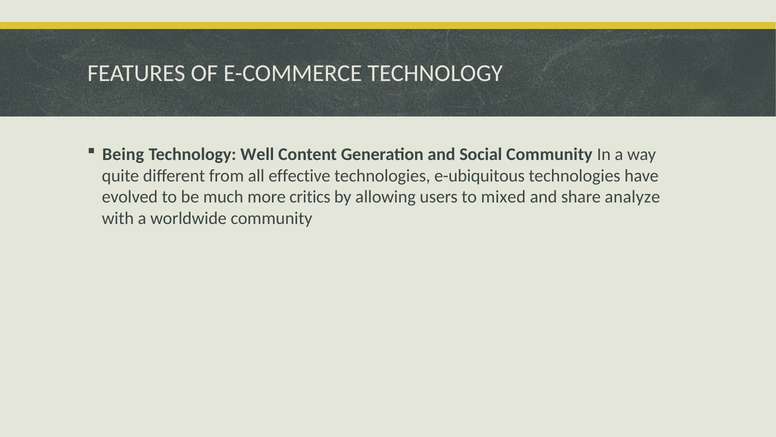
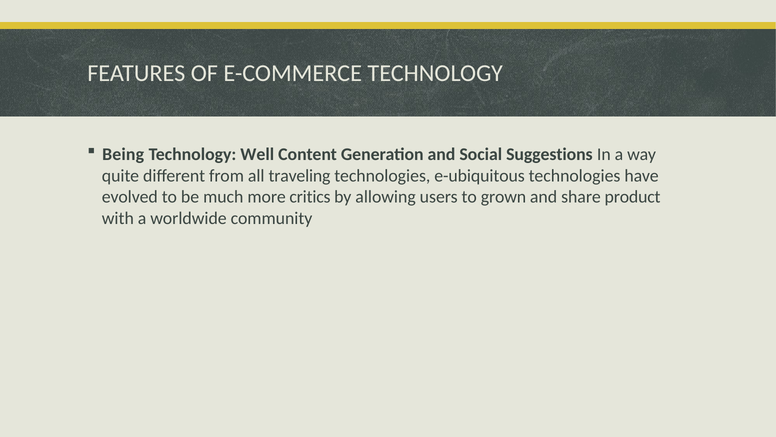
Social Community: Community -> Suggestions
effective: effective -> traveling
mixed: mixed -> grown
analyze: analyze -> product
